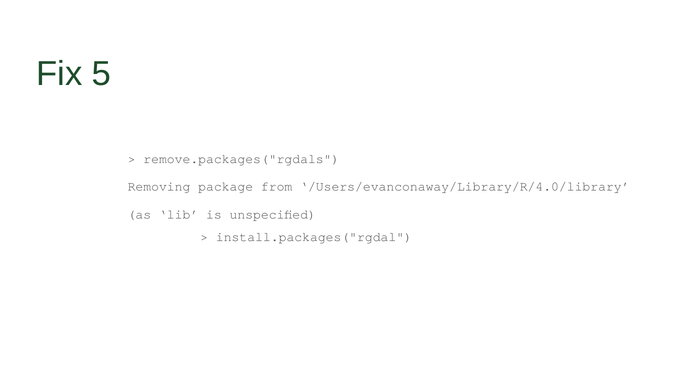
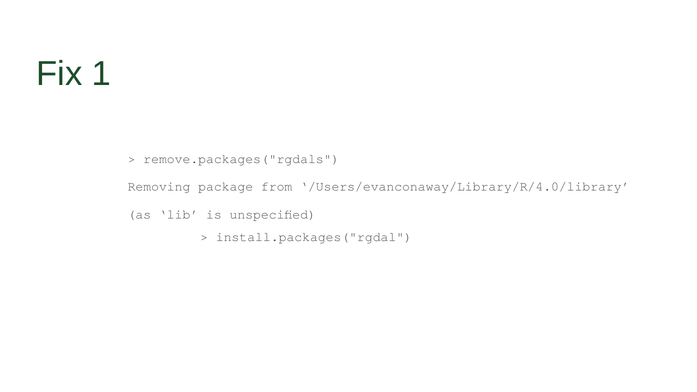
5: 5 -> 1
